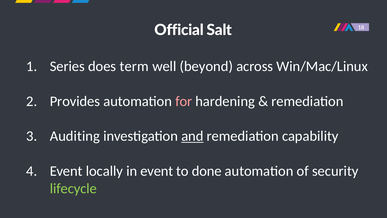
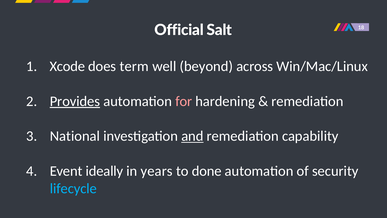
Series: Series -> Xcode
Provides underline: none -> present
Auditing: Auditing -> National
locally: locally -> ideally
in event: event -> years
lifecycle colour: light green -> light blue
